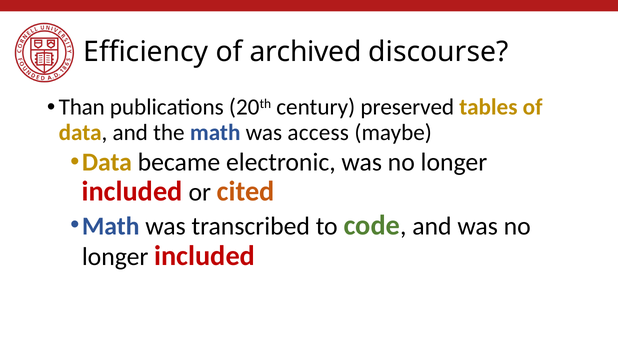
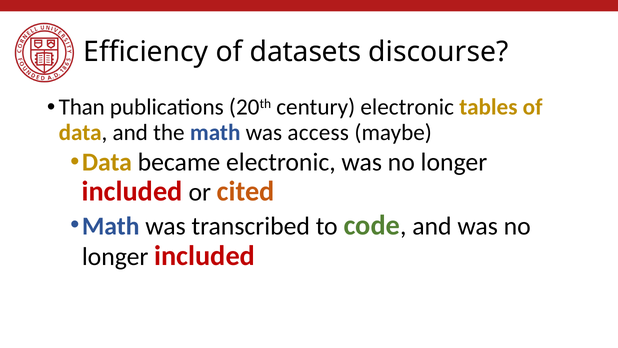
archived: archived -> datasets
century preserved: preserved -> electronic
